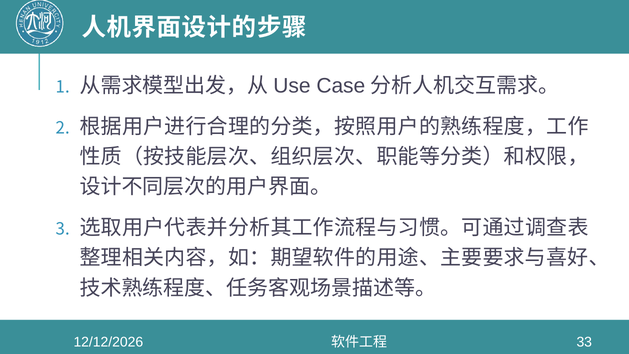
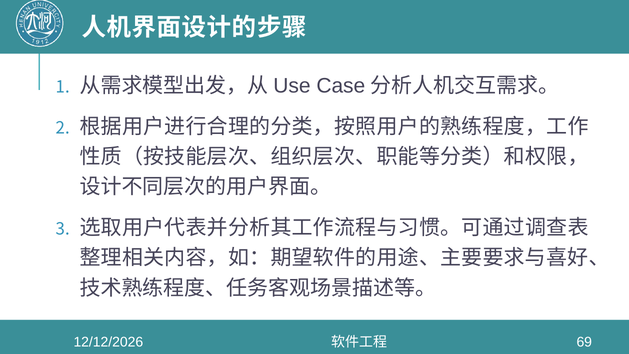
33: 33 -> 69
